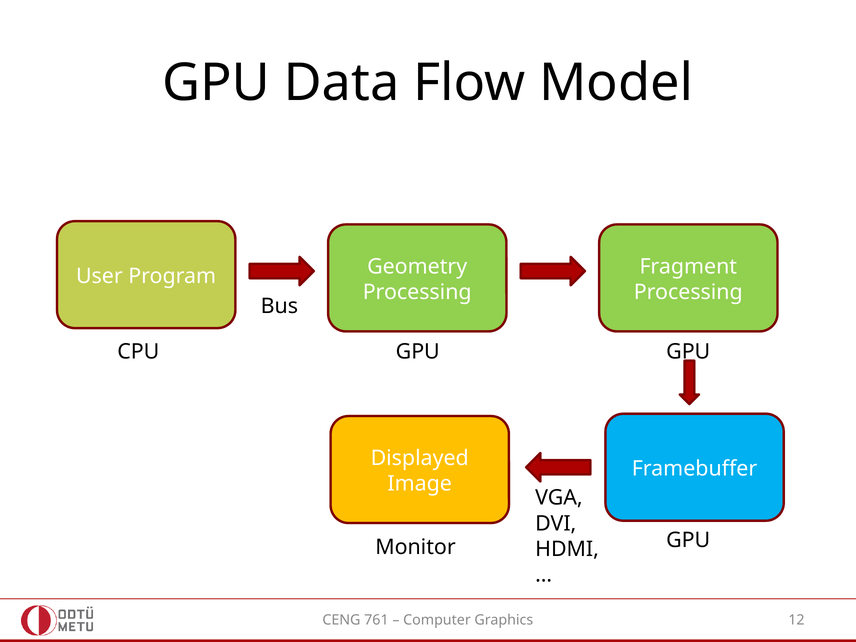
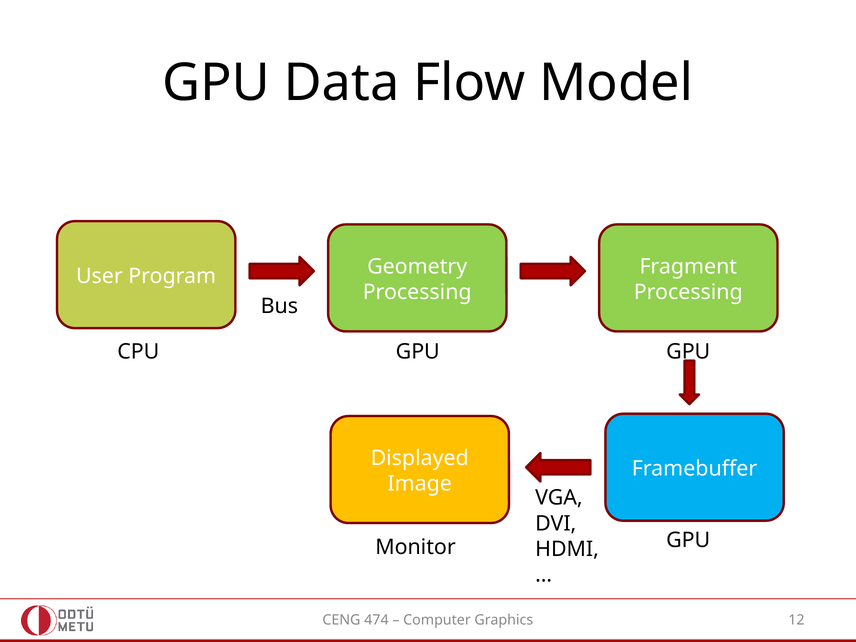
761: 761 -> 474
